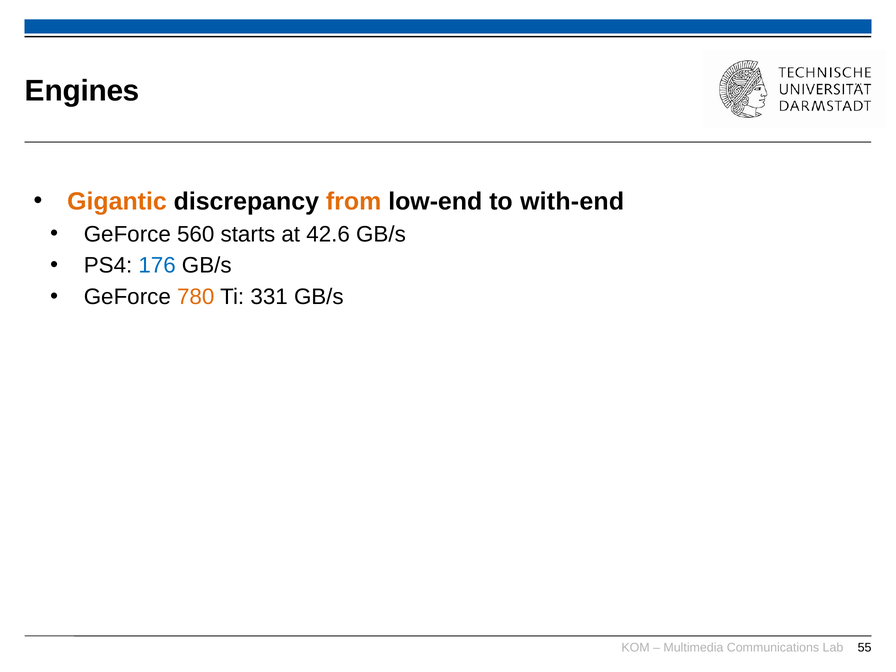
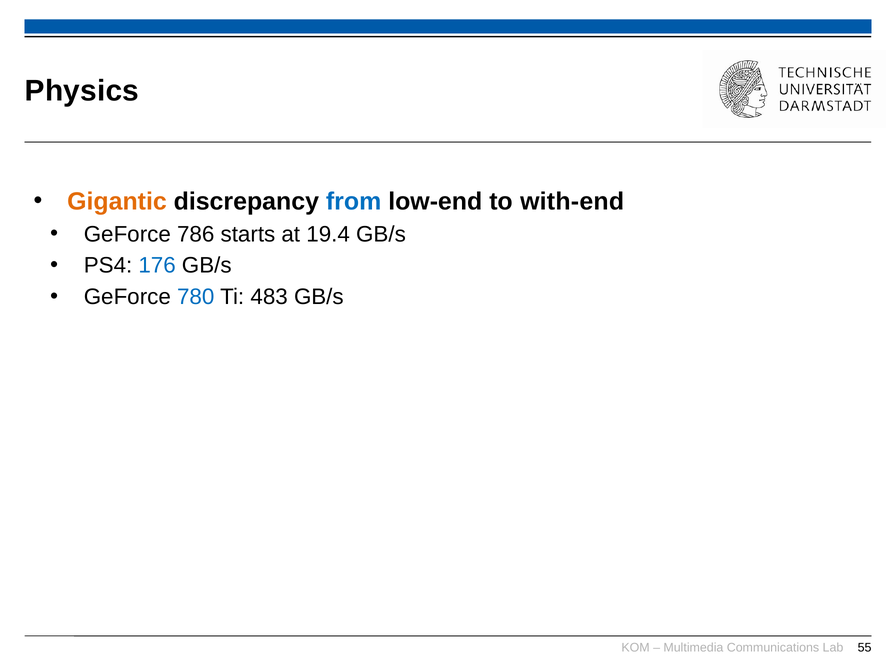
Engines: Engines -> Physics
from colour: orange -> blue
560: 560 -> 786
42.6: 42.6 -> 19.4
780 colour: orange -> blue
331: 331 -> 483
